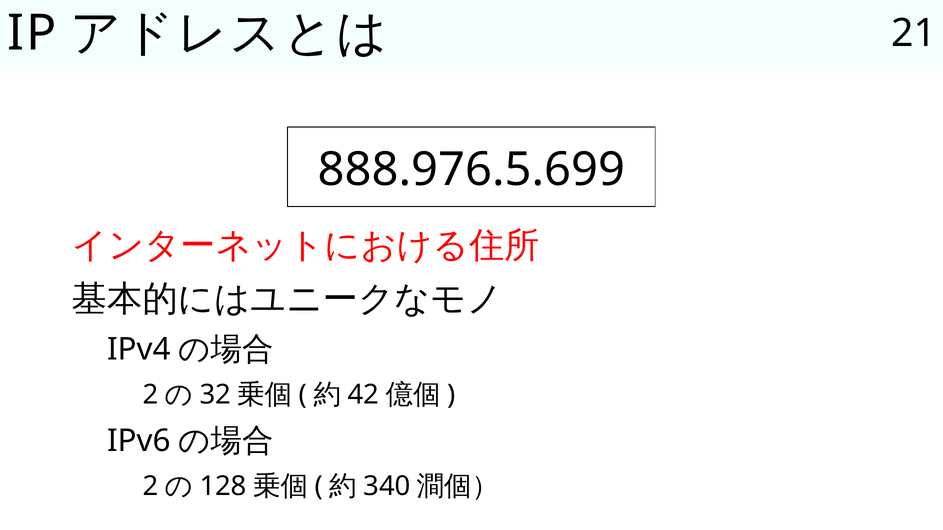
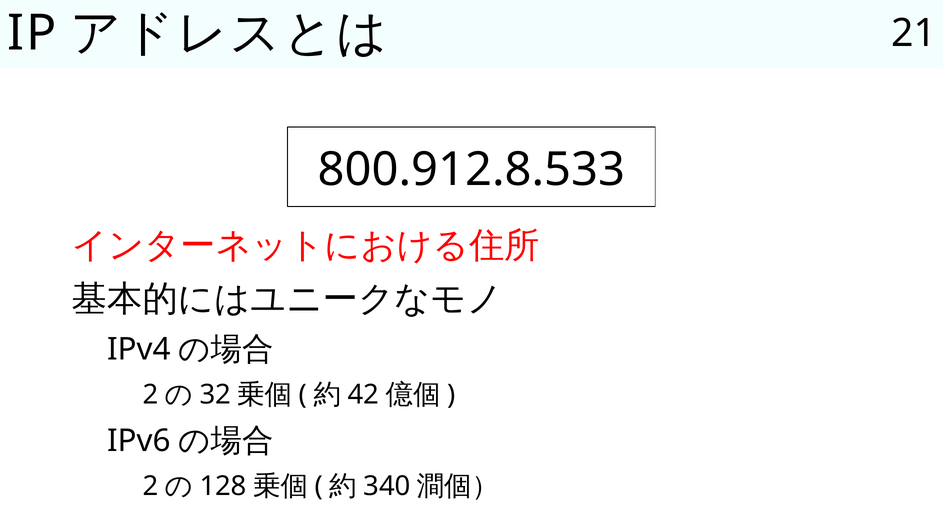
888.976.5.699: 888.976.5.699 -> 800.912.8.533
